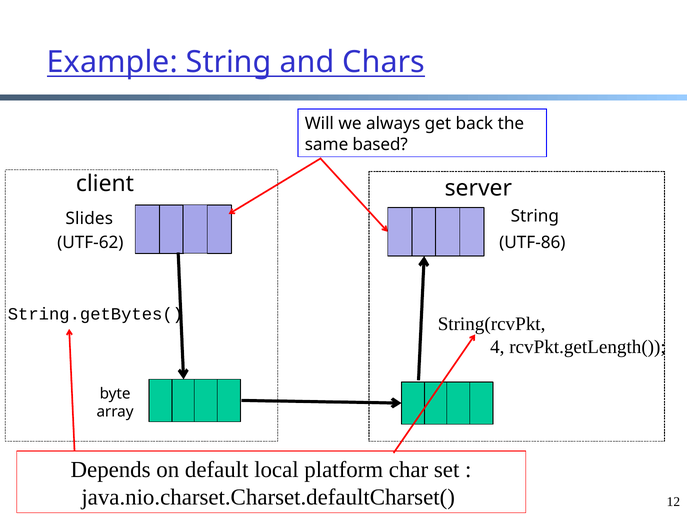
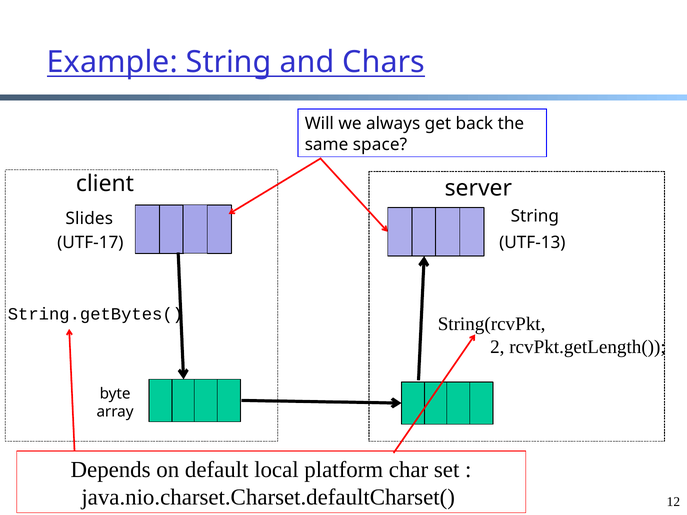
based: based -> space
UTF-86: UTF-86 -> UTF-13
UTF-62: UTF-62 -> UTF-17
4: 4 -> 2
